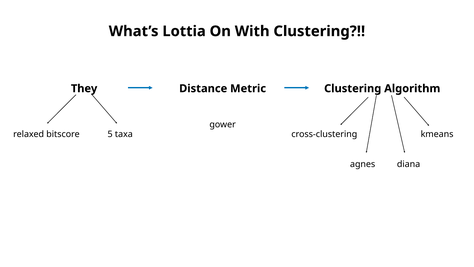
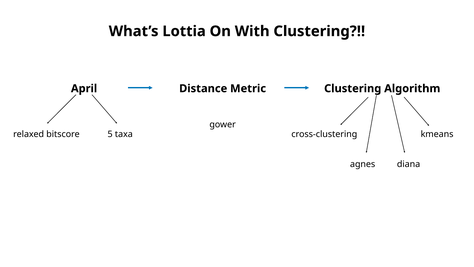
They: They -> April
